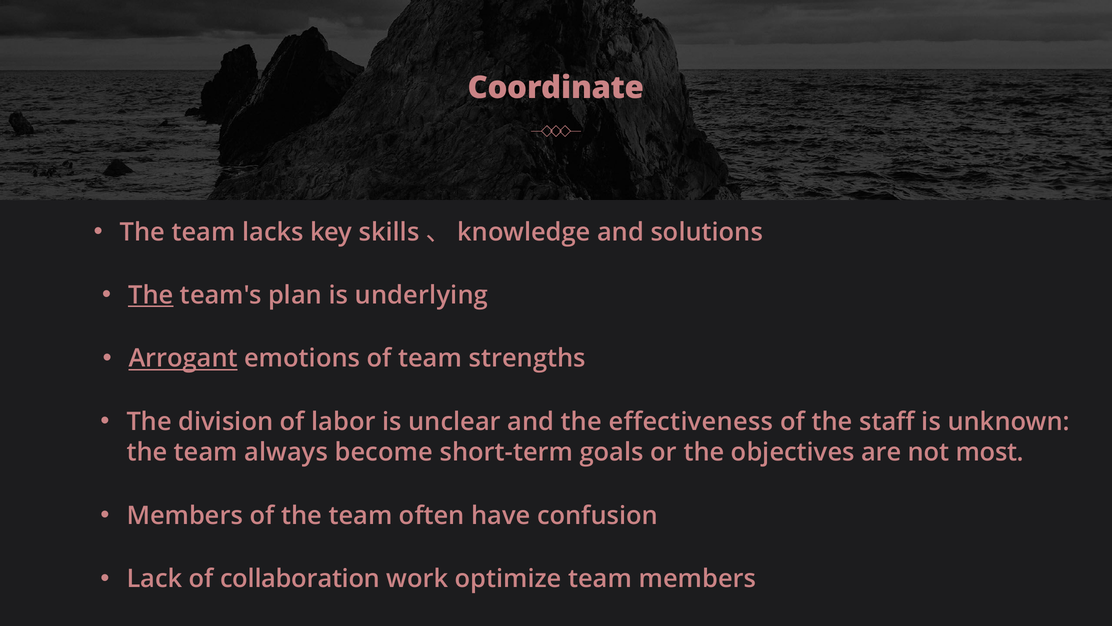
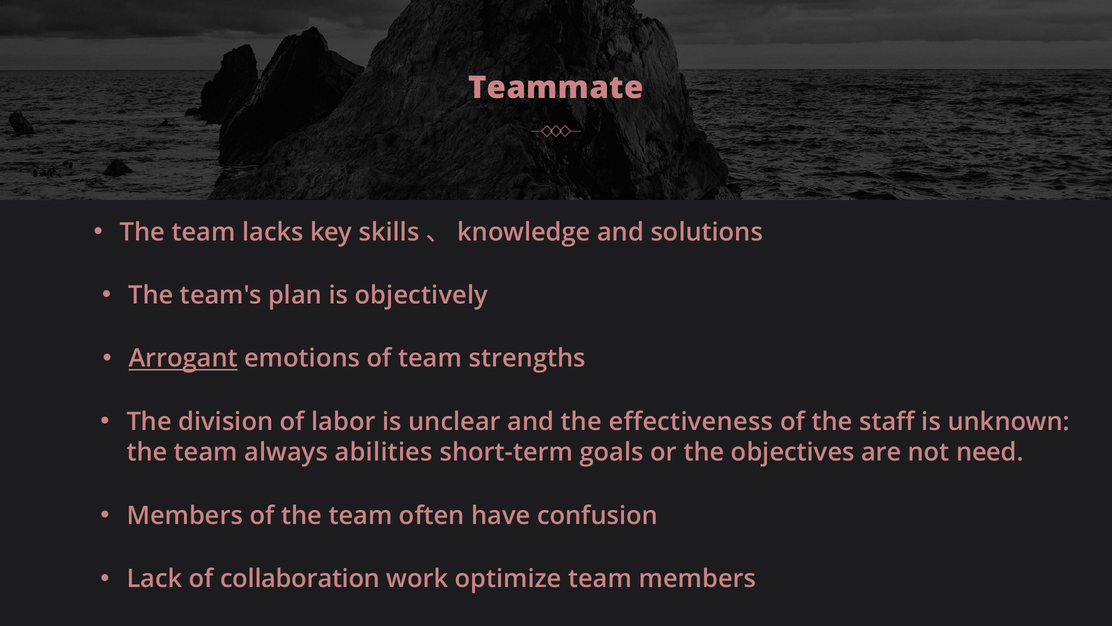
Coordinate: Coordinate -> Teammate
The at (151, 295) underline: present -> none
underlying: underlying -> objectively
become: become -> abilities
most: most -> need
